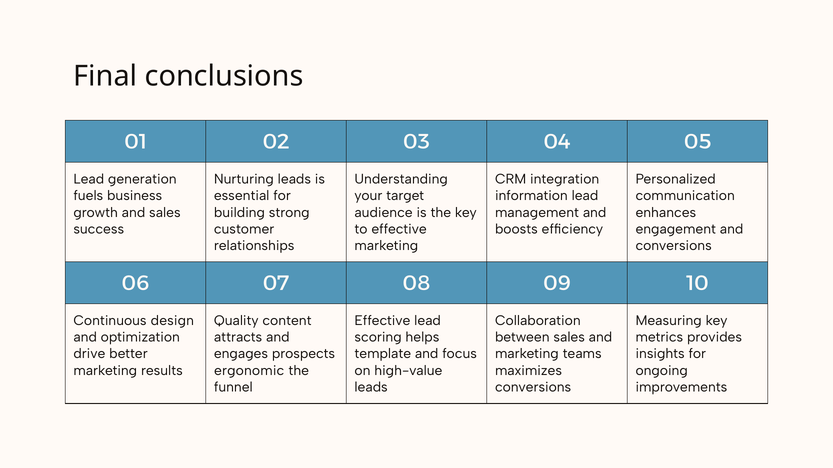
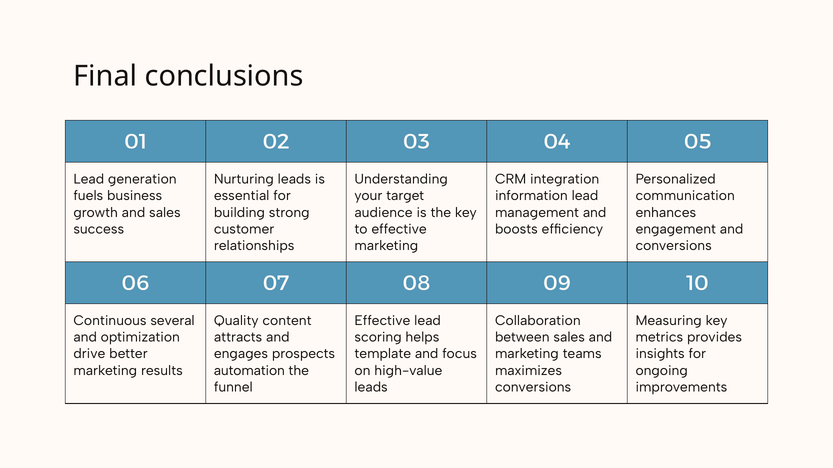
design: design -> several
ergonomic: ergonomic -> automation
